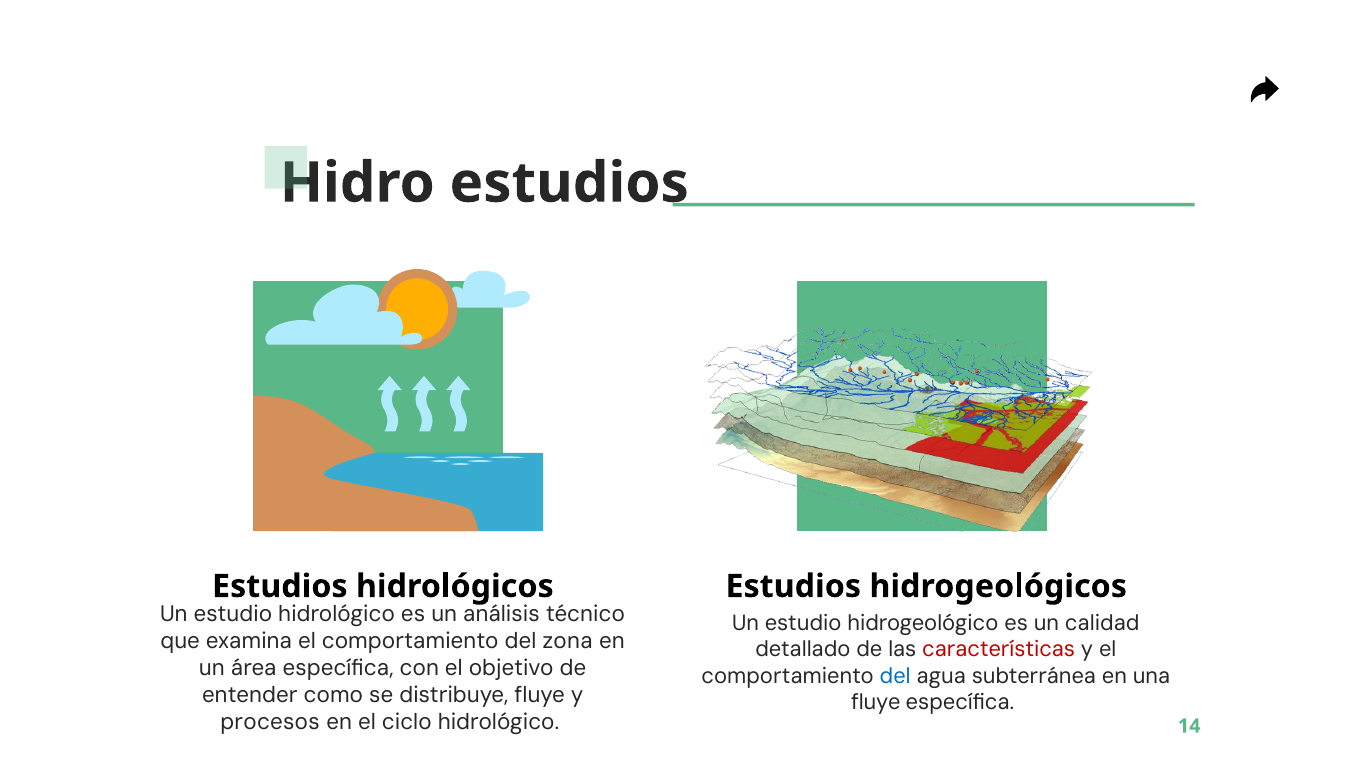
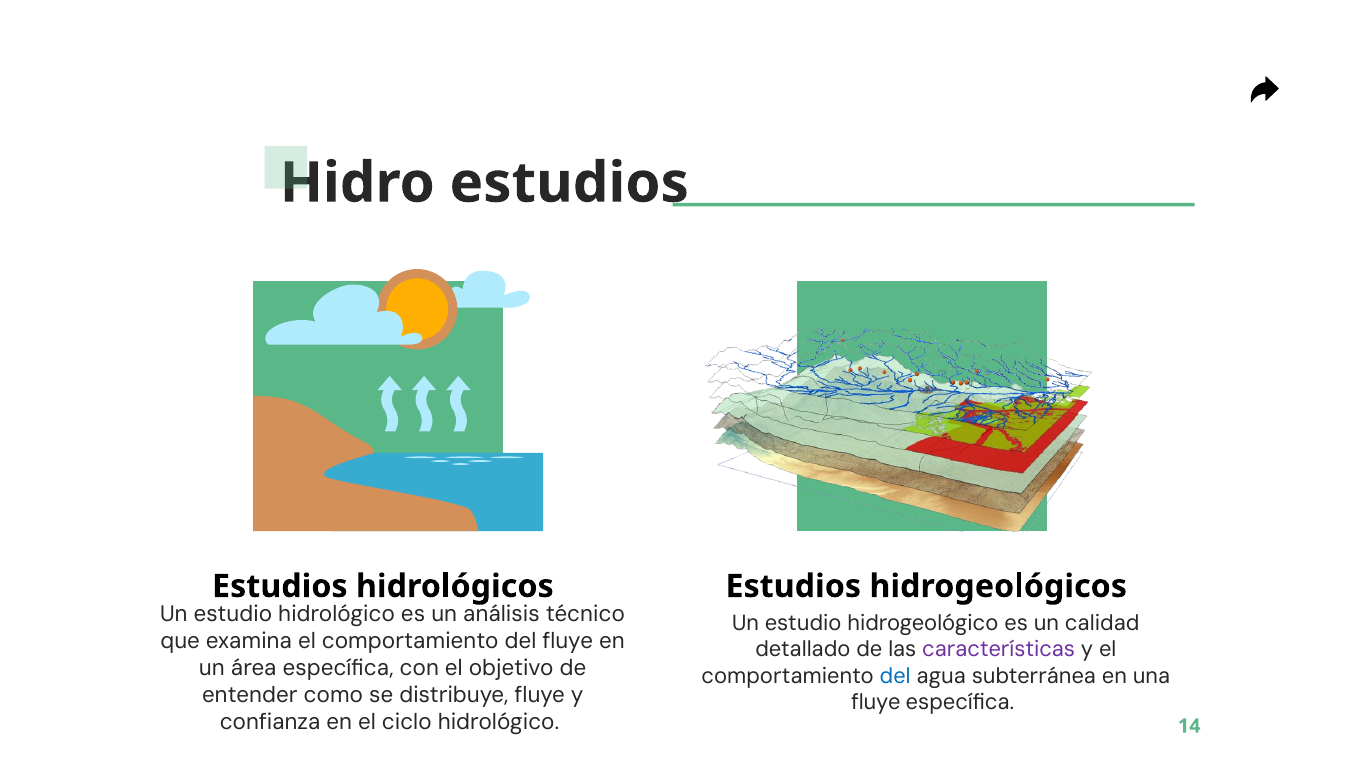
del zona: zona -> fluye
características colour: red -> purple
procesos: procesos -> confianza
